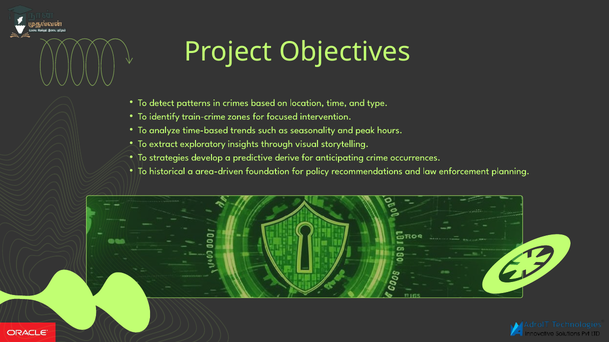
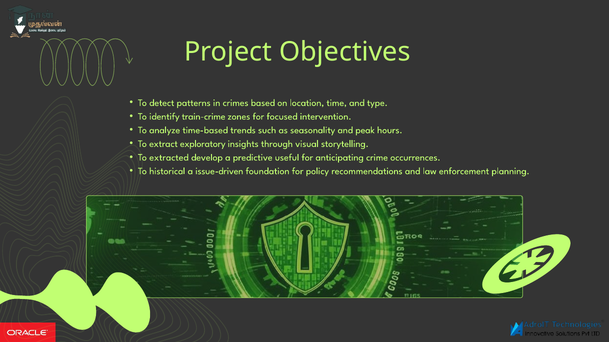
strategies: strategies -> extracted
derive: derive -> useful
area-driven: area-driven -> issue-driven
